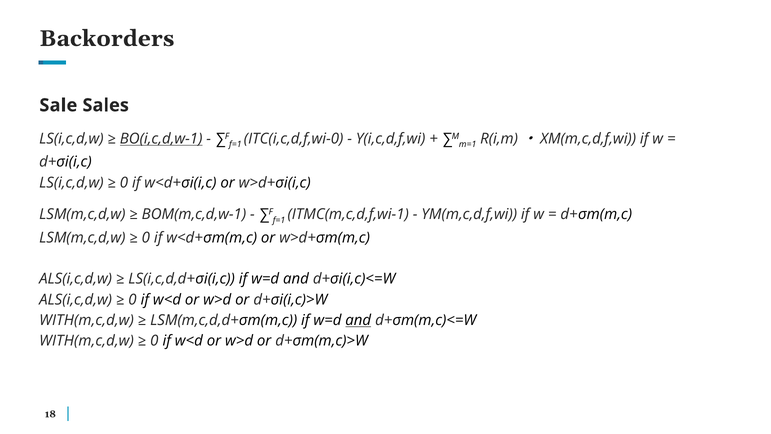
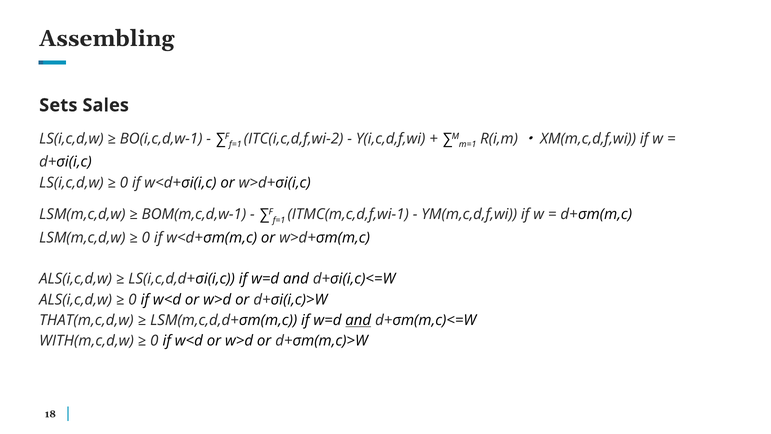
Backorders: Backorders -> Assembling
Sale: Sale -> Sets
BO(i,c,d,w-1 underline: present -> none
ITC(i,c,d,f,wi-0: ITC(i,c,d,f,wi-0 -> ITC(i,c,d,f,wi-2
WITH(m,c,d,w at (86, 320): WITH(m,c,d,w -> THAT(m,c,d,w
